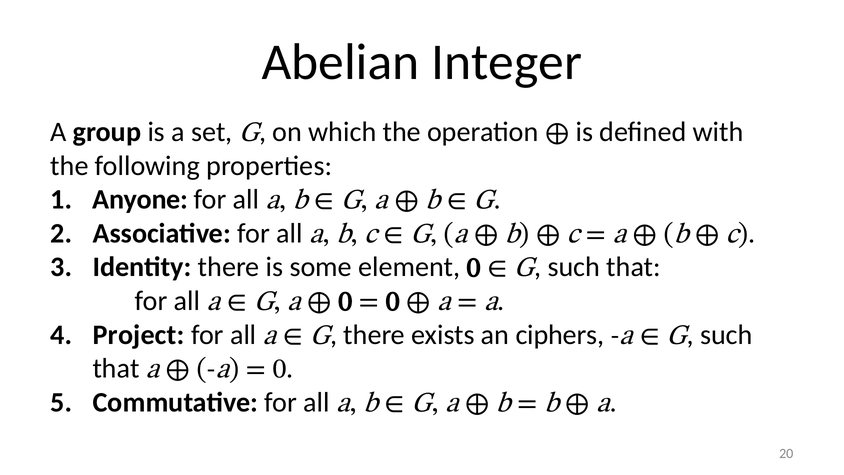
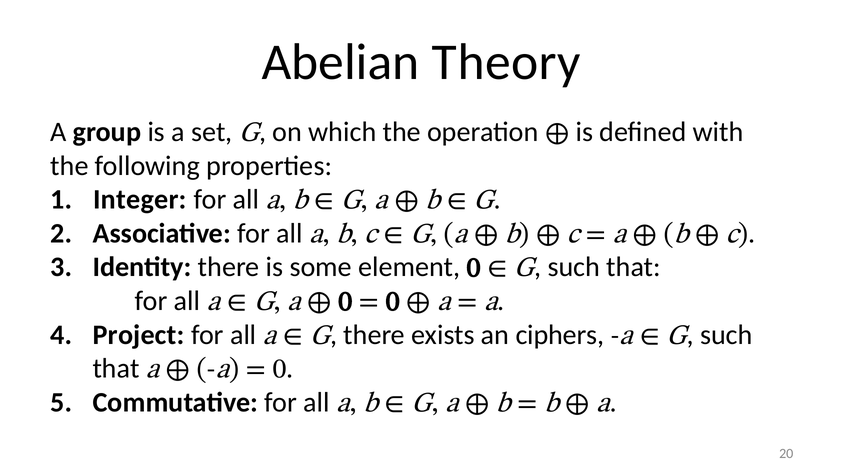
Integer: Integer -> Theory
Anyone: Anyone -> Integer
